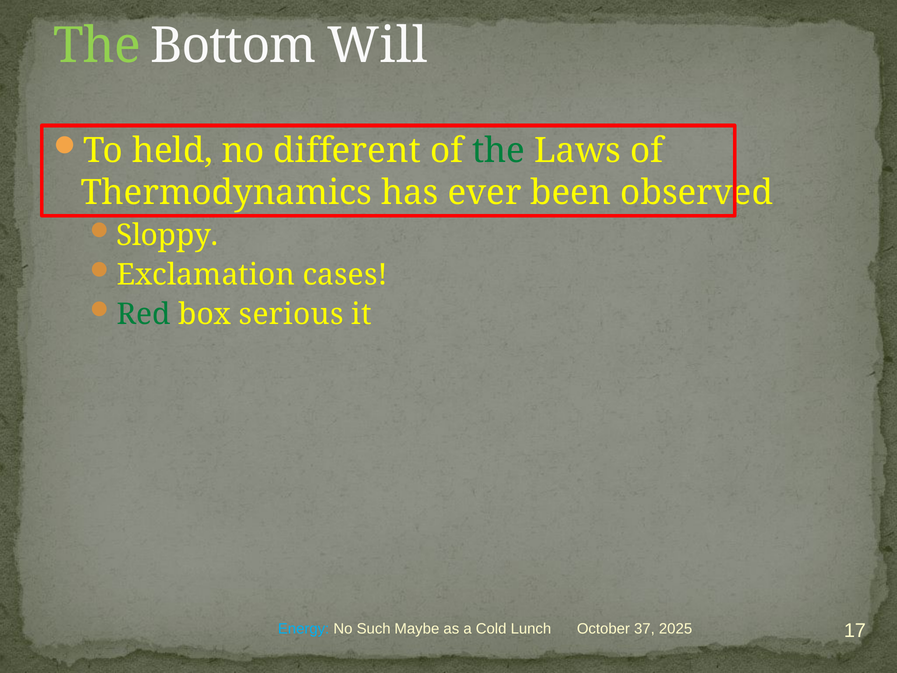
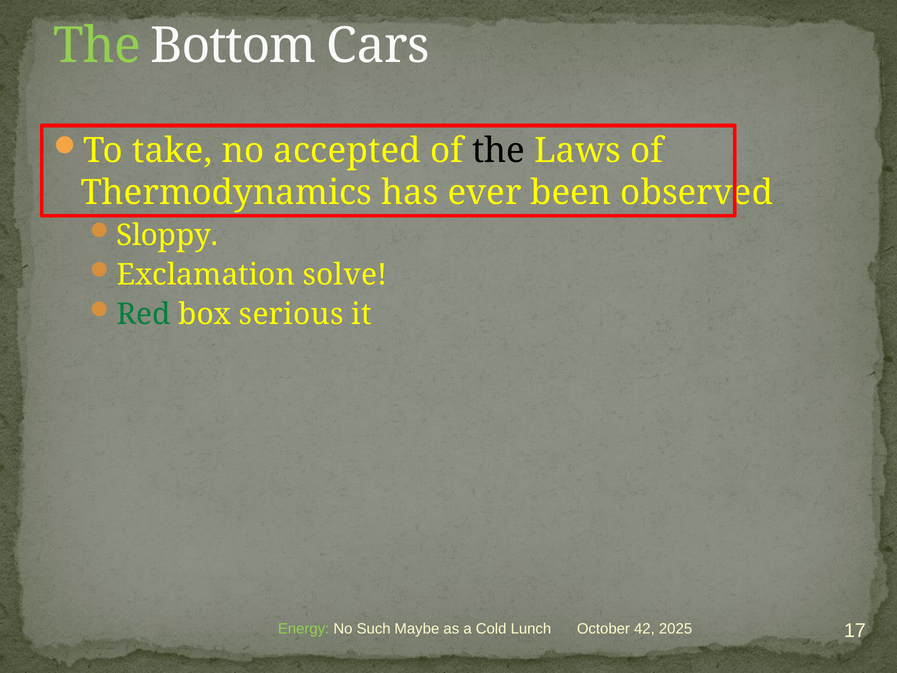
Will: Will -> Cars
held: held -> take
different: different -> accepted
the at (499, 151) colour: green -> black
cases: cases -> solve
Energy colour: light blue -> light green
37: 37 -> 42
